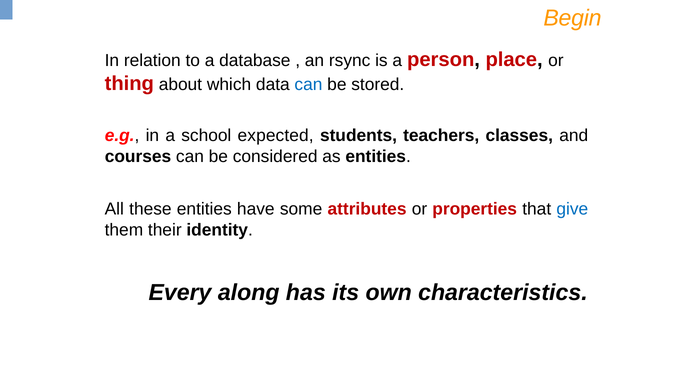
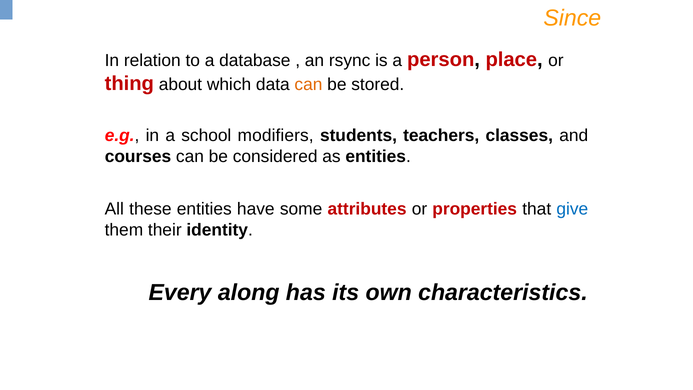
Begin: Begin -> Since
can at (308, 85) colour: blue -> orange
expected: expected -> modifiers
